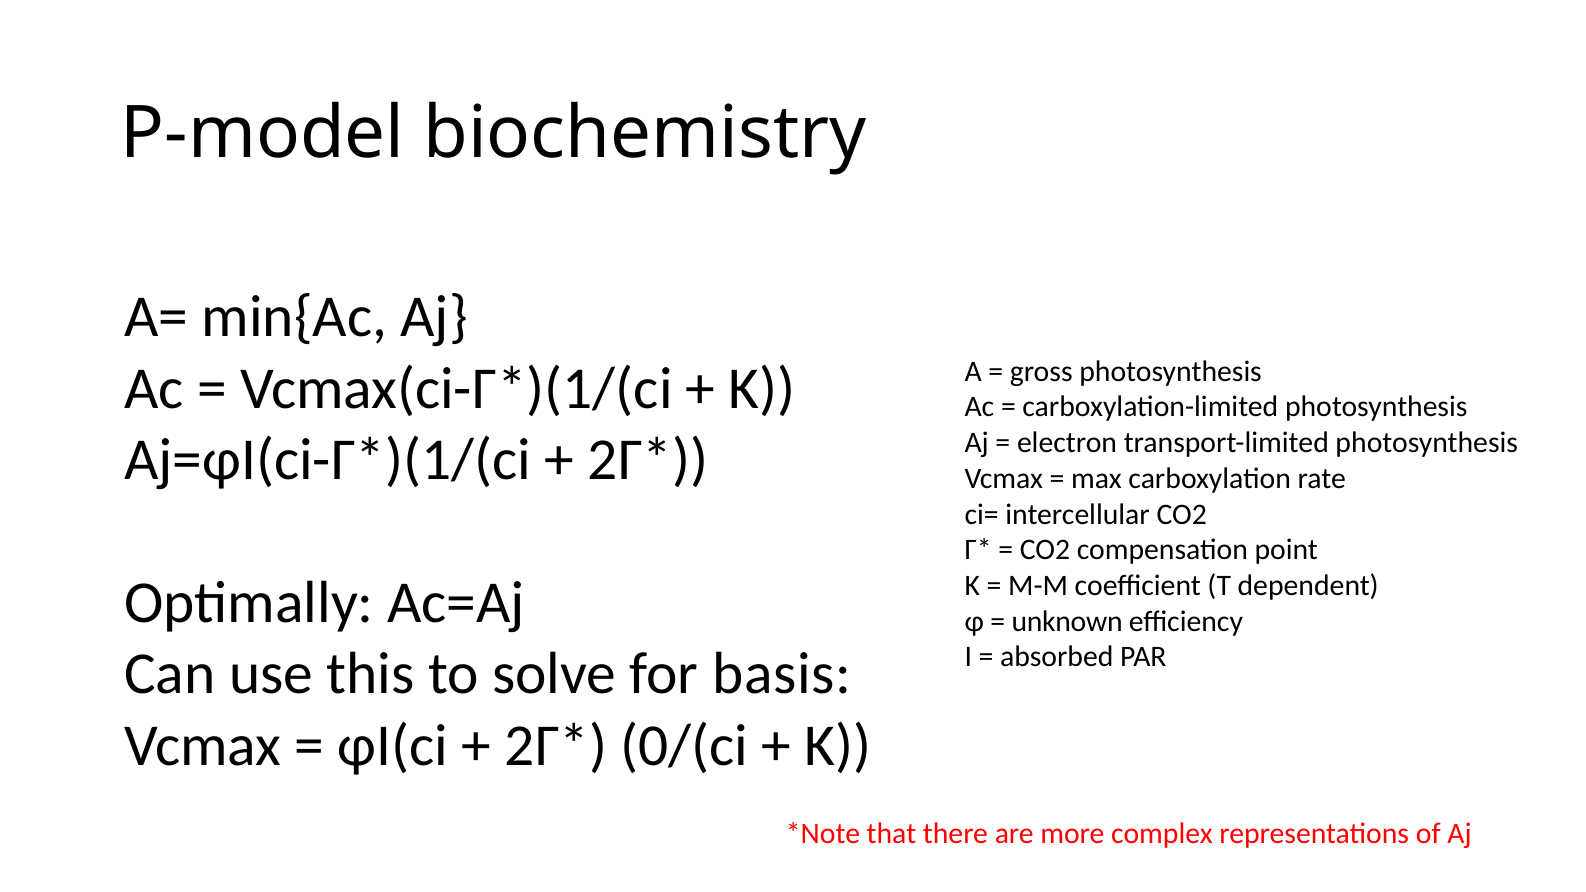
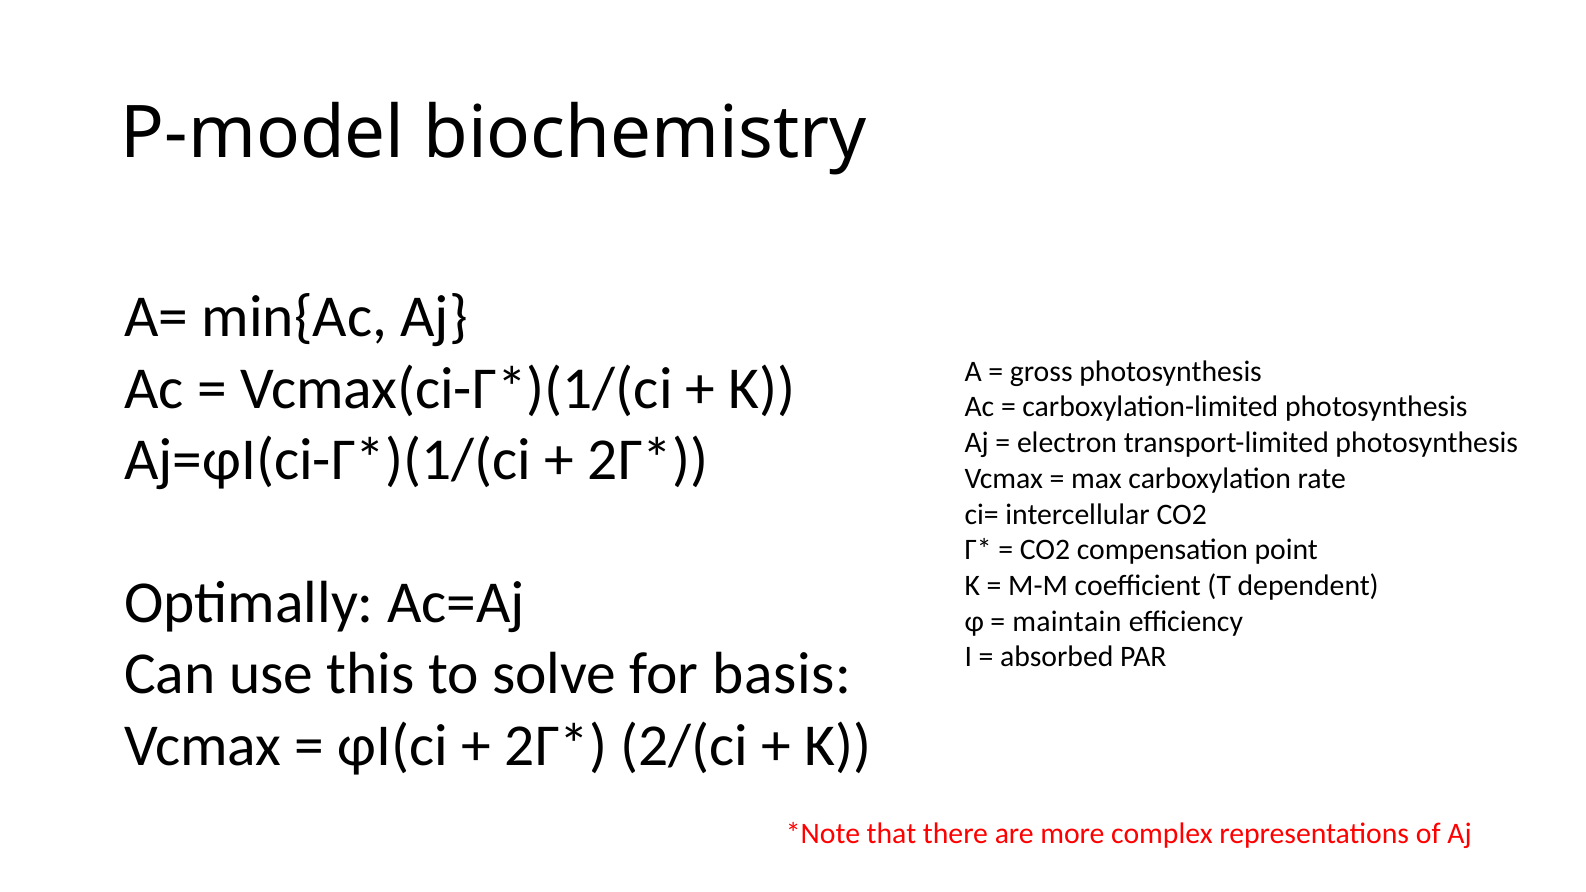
unknown: unknown -> maintain
0/(ci: 0/(ci -> 2/(ci
